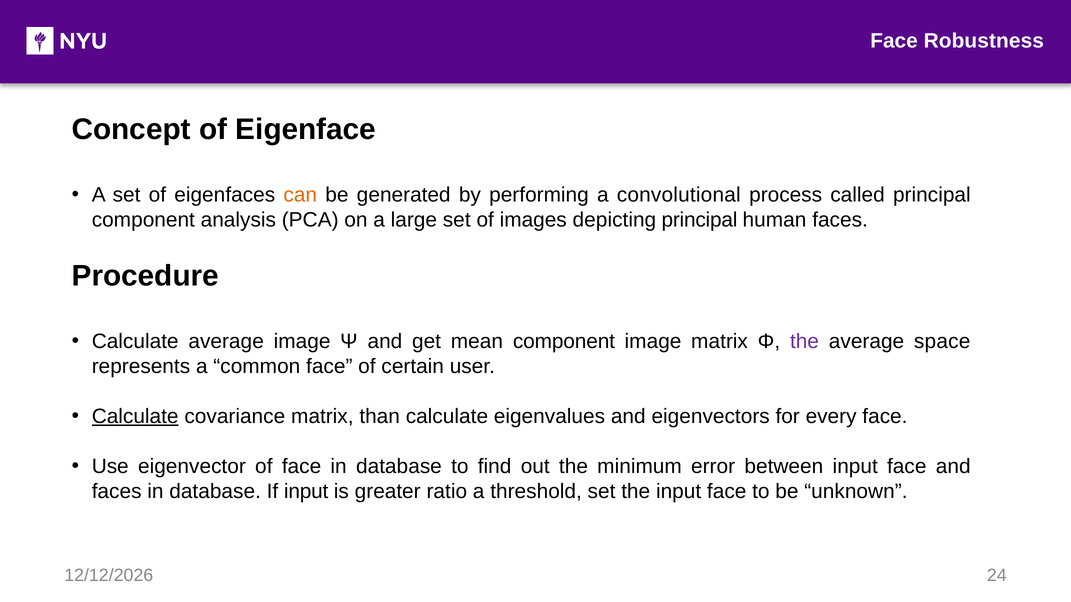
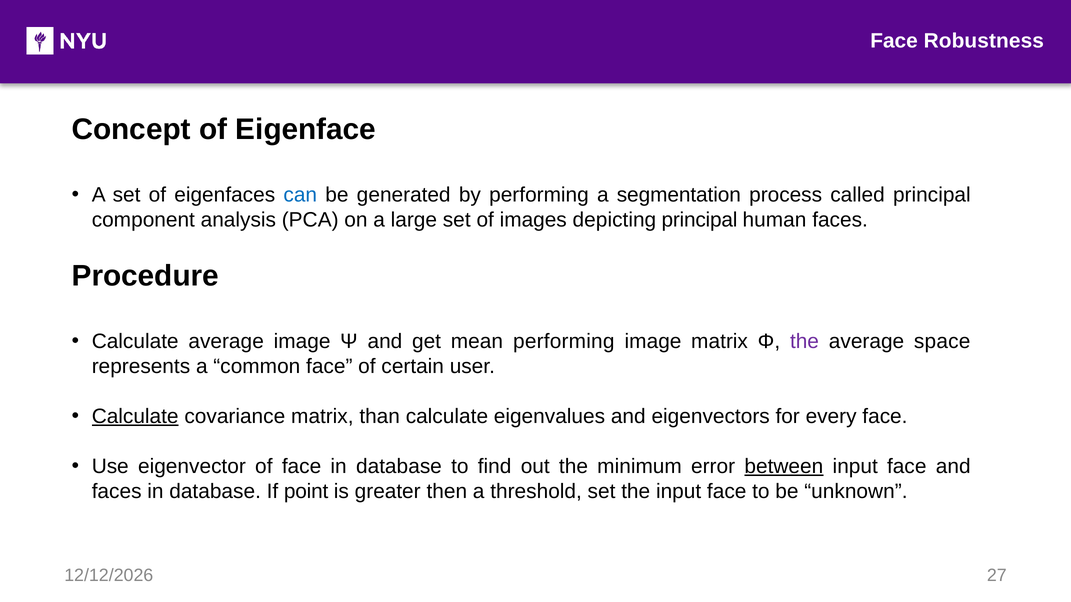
can colour: orange -> blue
convolutional: convolutional -> segmentation
mean component: component -> performing
between underline: none -> present
If input: input -> point
ratio: ratio -> then
24: 24 -> 27
